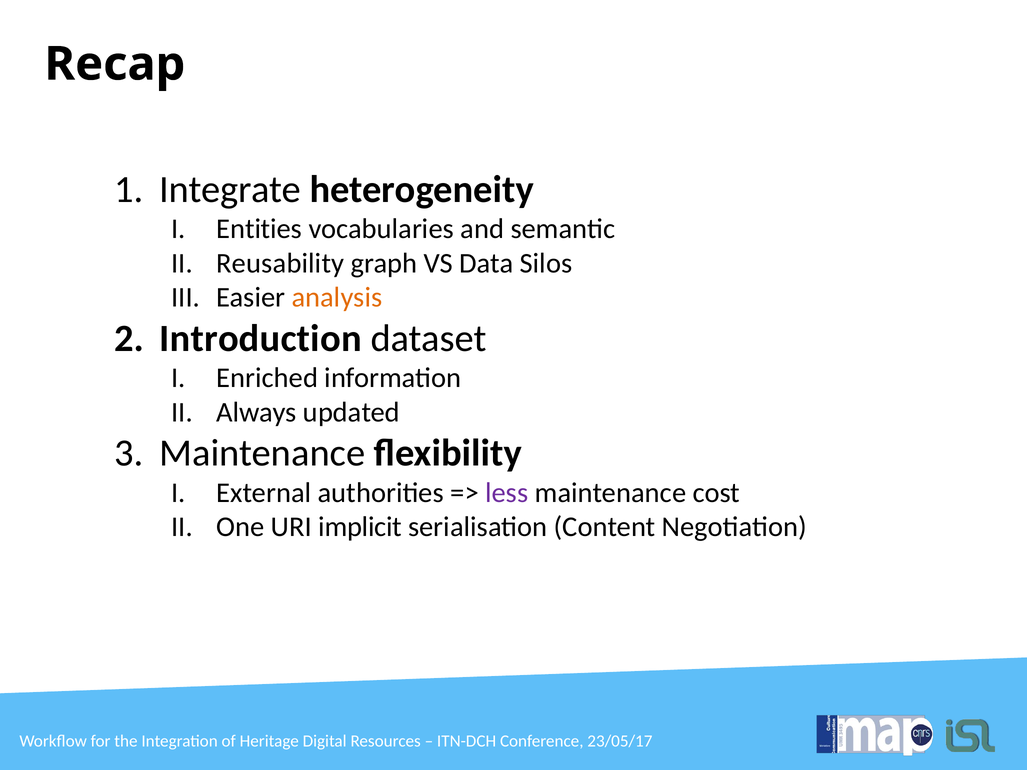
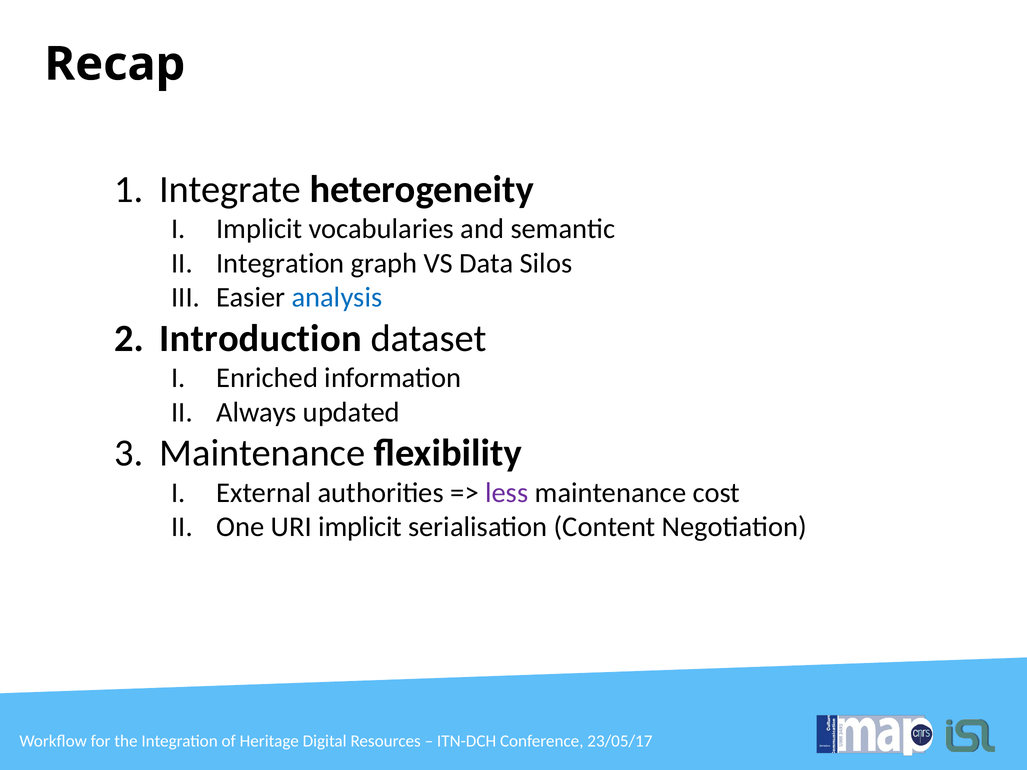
Entities at (259, 229): Entities -> Implicit
Reusability at (280, 263): Reusability -> Integration
analysis colour: orange -> blue
